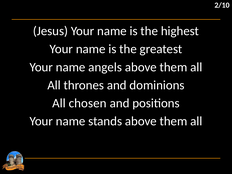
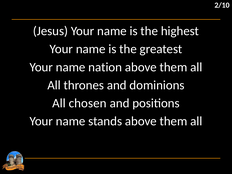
angels: angels -> nation
